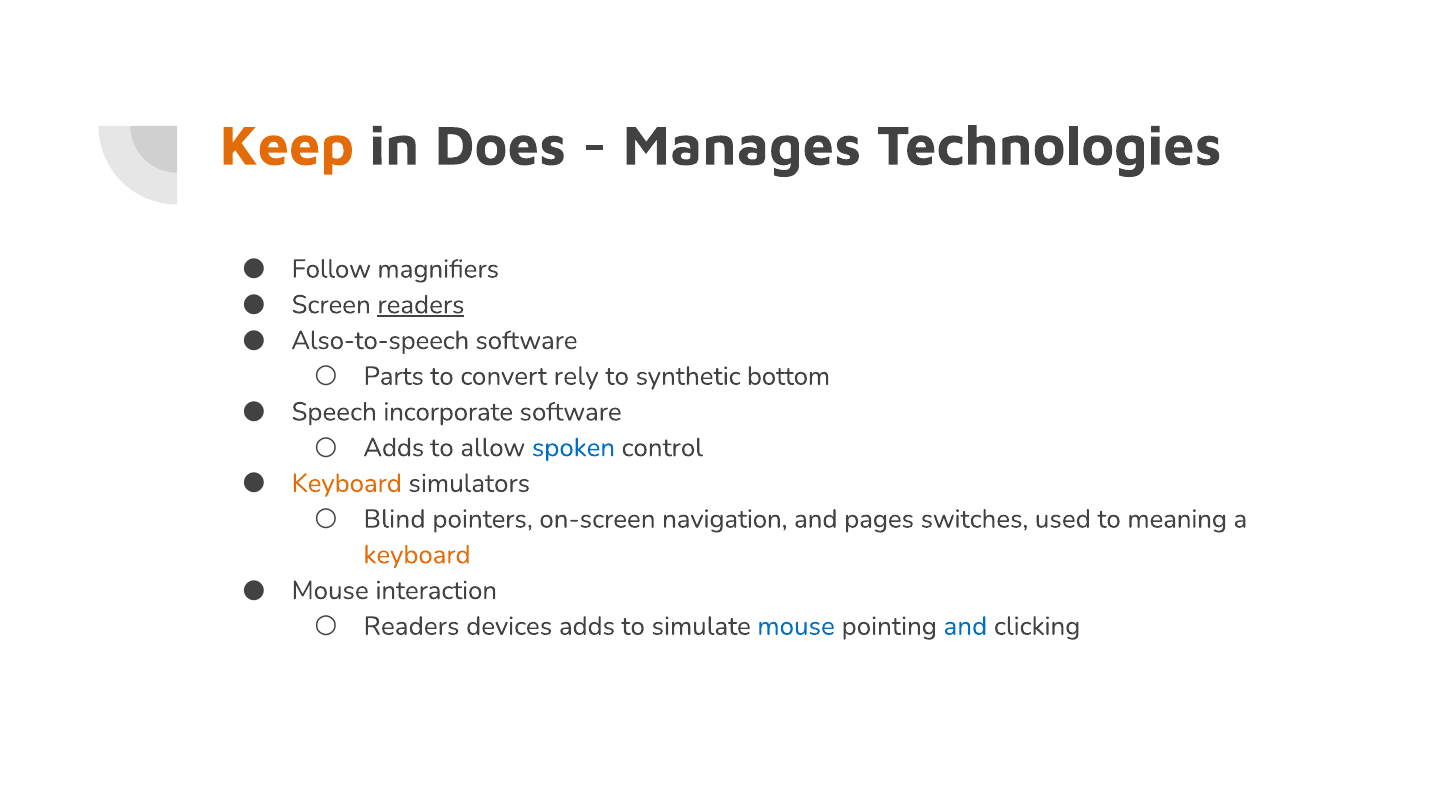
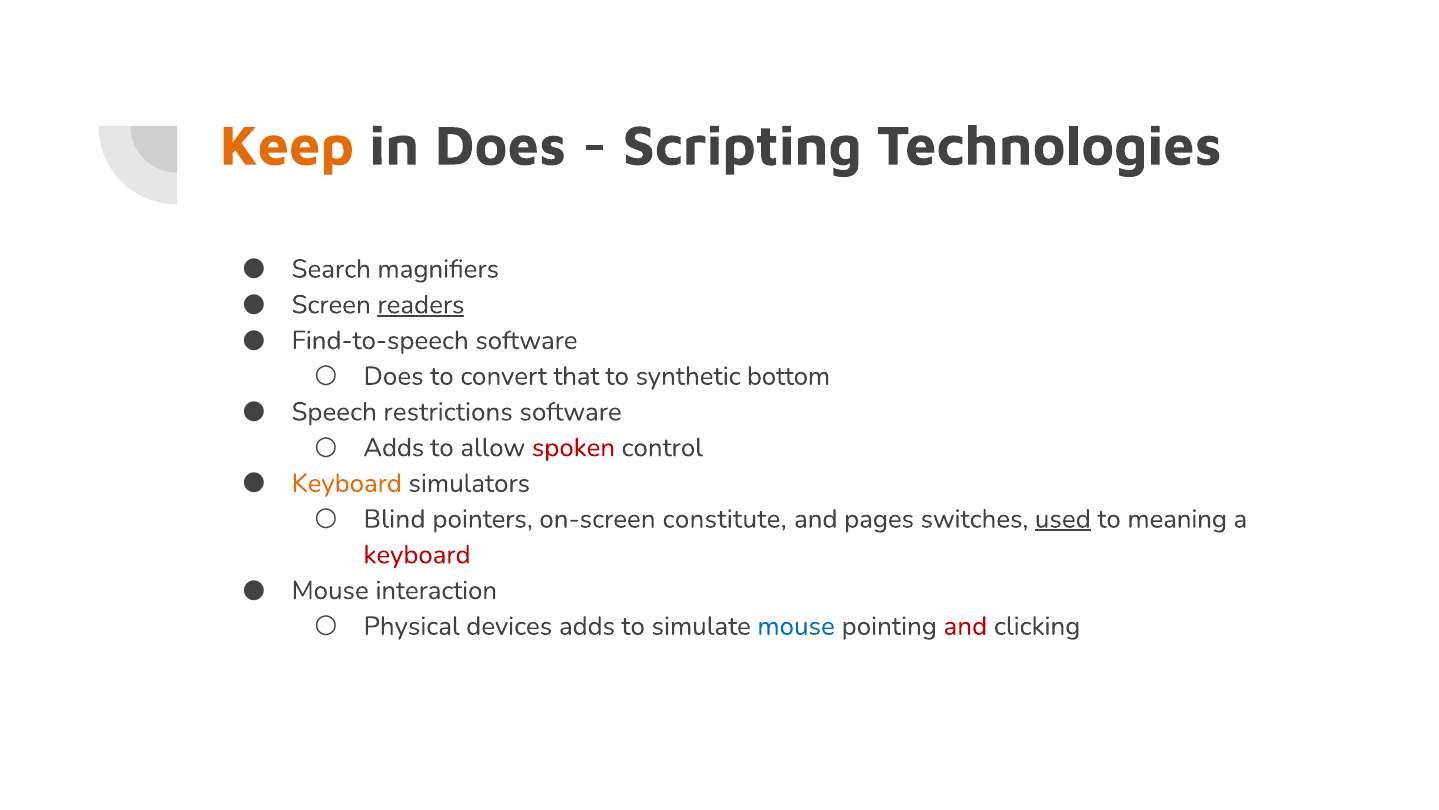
Manages: Manages -> Scripting
Follow: Follow -> Search
Also-to-speech: Also-to-speech -> Find-to-speech
Parts at (394, 376): Parts -> Does
rely: rely -> that
incorporate: incorporate -> restrictions
spoken colour: blue -> red
navigation: navigation -> constitute
used underline: none -> present
keyboard at (417, 554) colour: orange -> red
Readers at (412, 626): Readers -> Physical
and at (965, 626) colour: blue -> red
